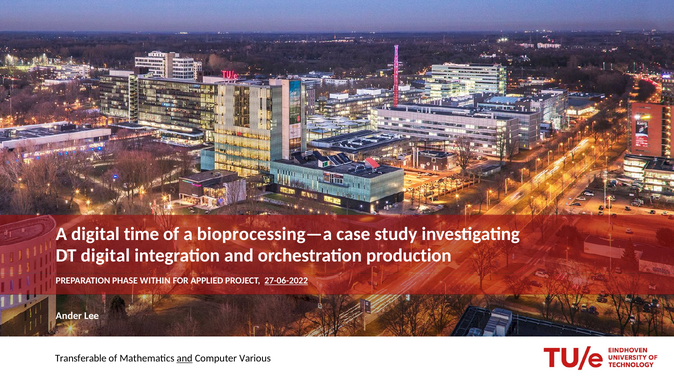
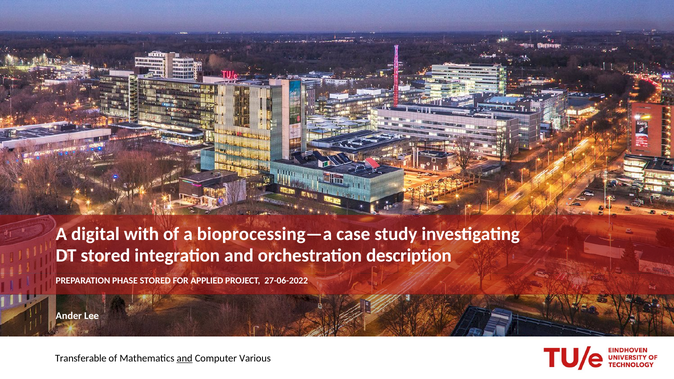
time: time -> with
DT digital: digital -> stored
production: production -> description
PHASE WITHIN: WITHIN -> STORED
27-06-2022 underline: present -> none
